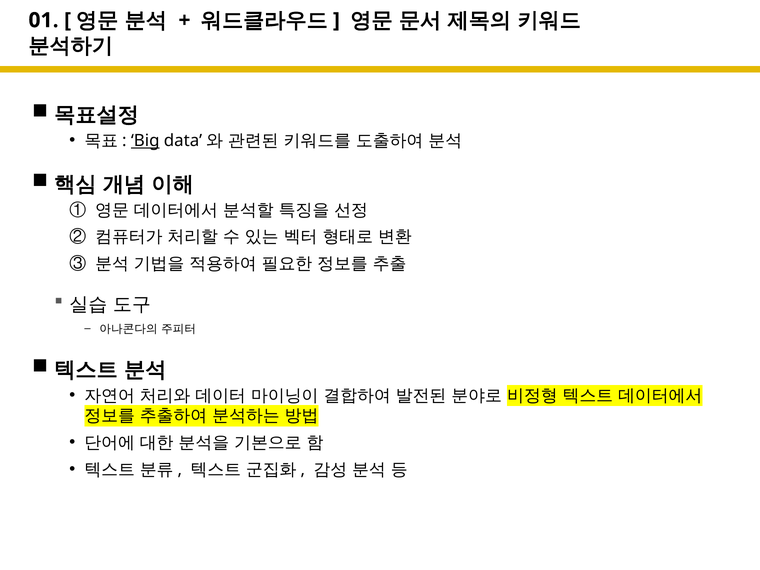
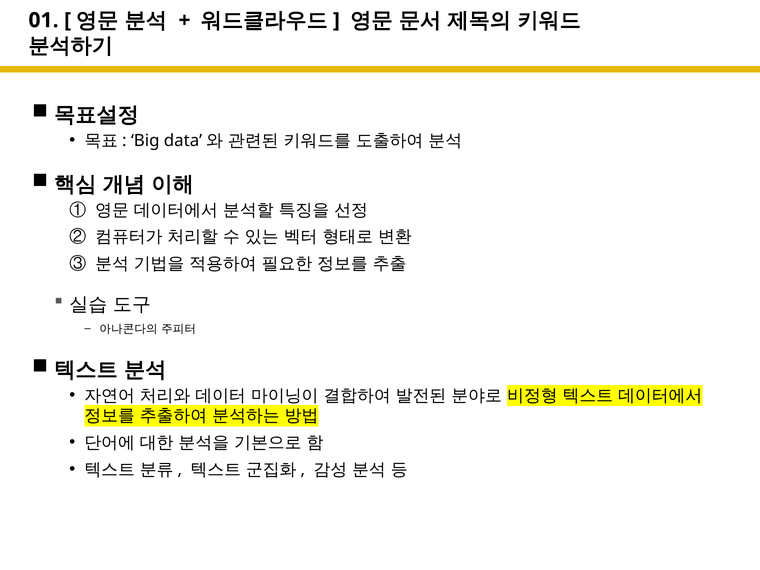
Big underline: present -> none
